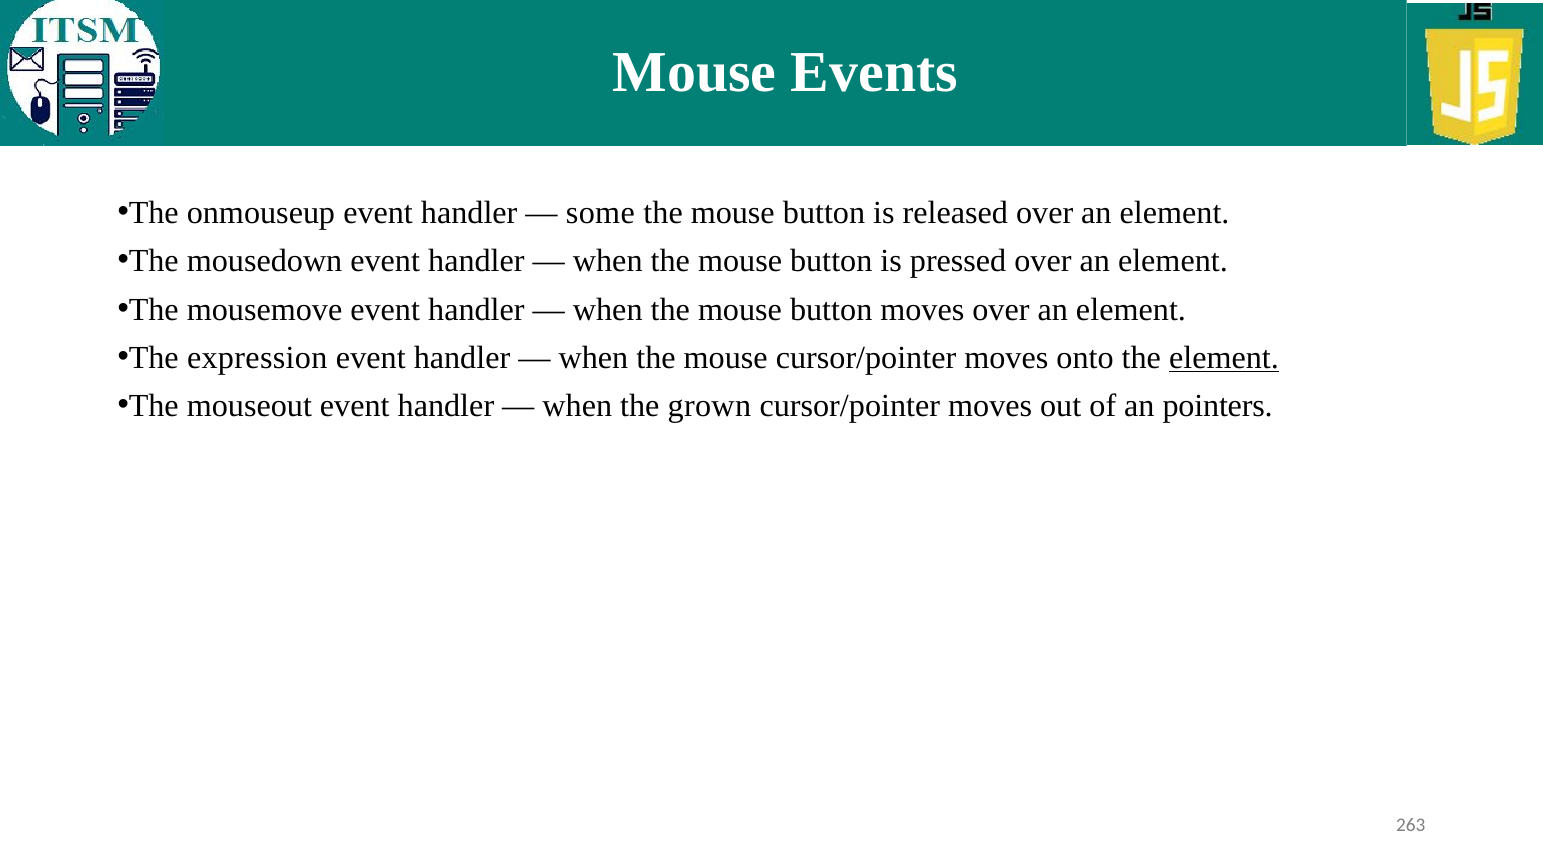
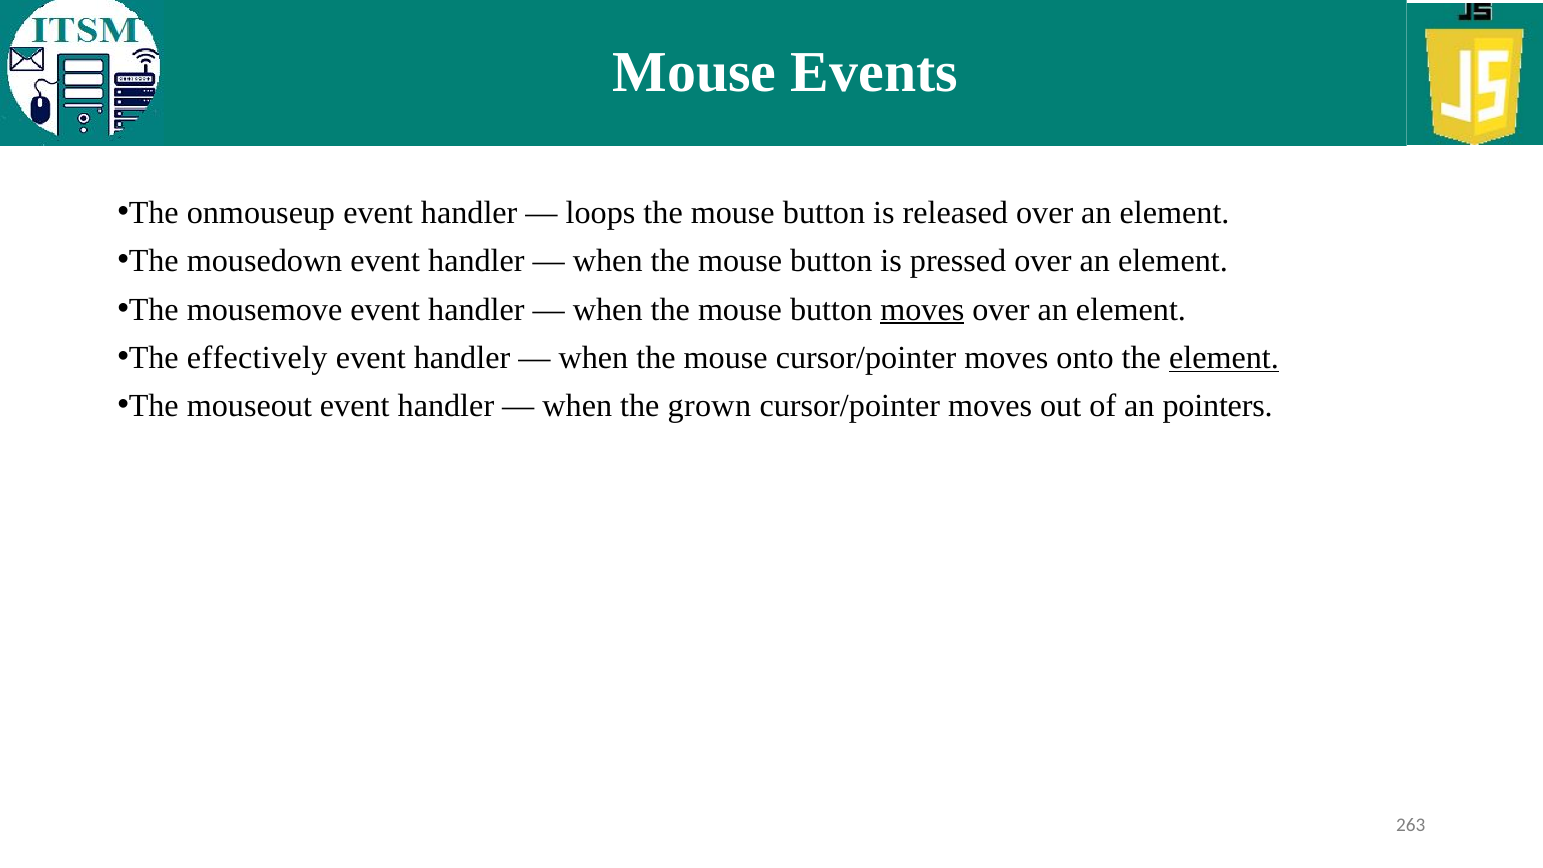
some: some -> loops
moves at (922, 309) underline: none -> present
expression: expression -> effectively
